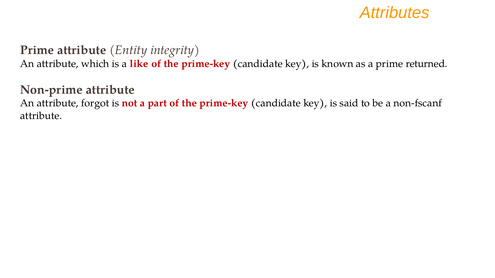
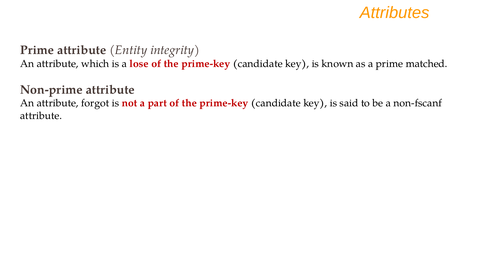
like: like -> lose
returned: returned -> matched
